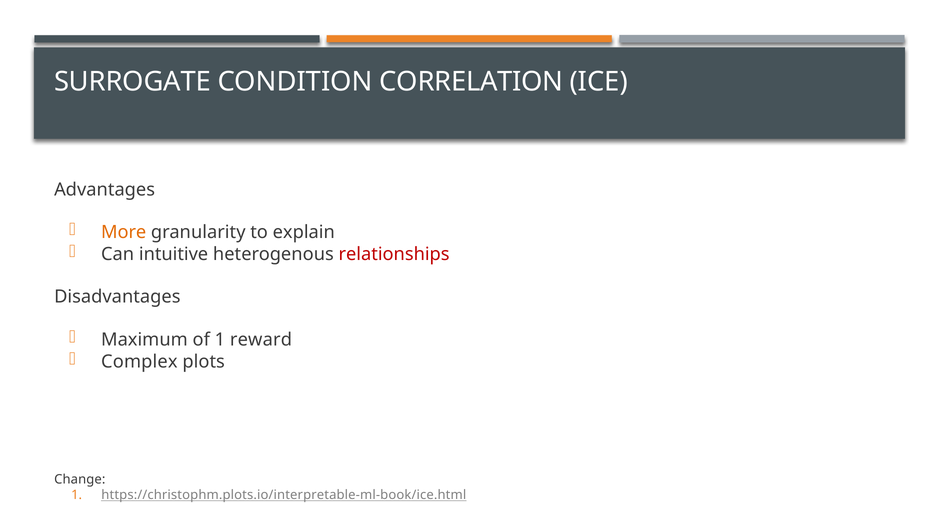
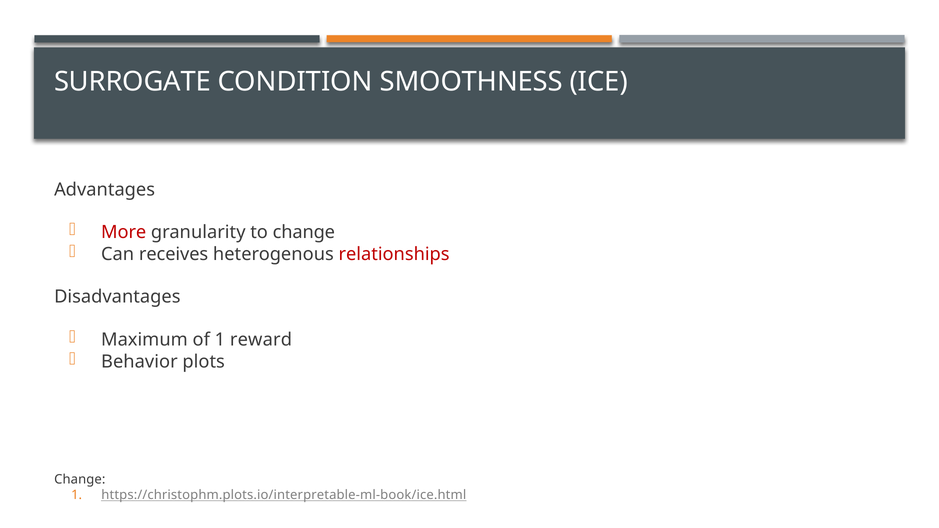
CORRELATION: CORRELATION -> SMOOTHNESS
More colour: orange -> red
to explain: explain -> change
intuitive: intuitive -> receives
Complex: Complex -> Behavior
